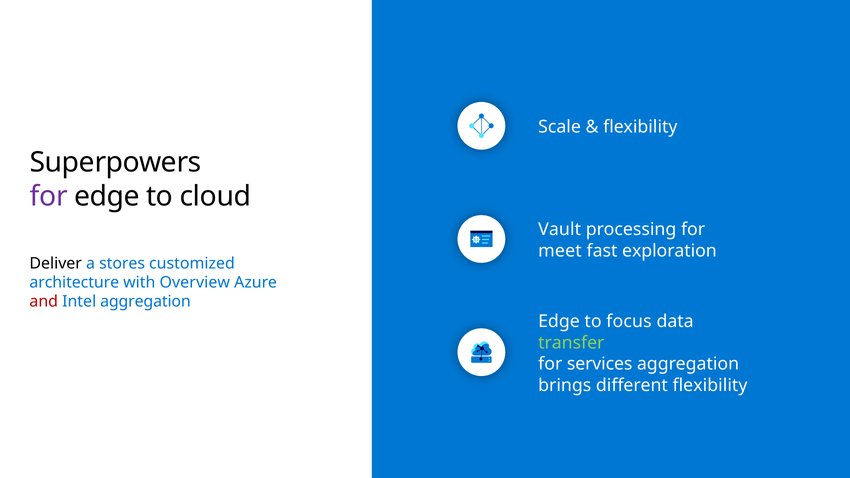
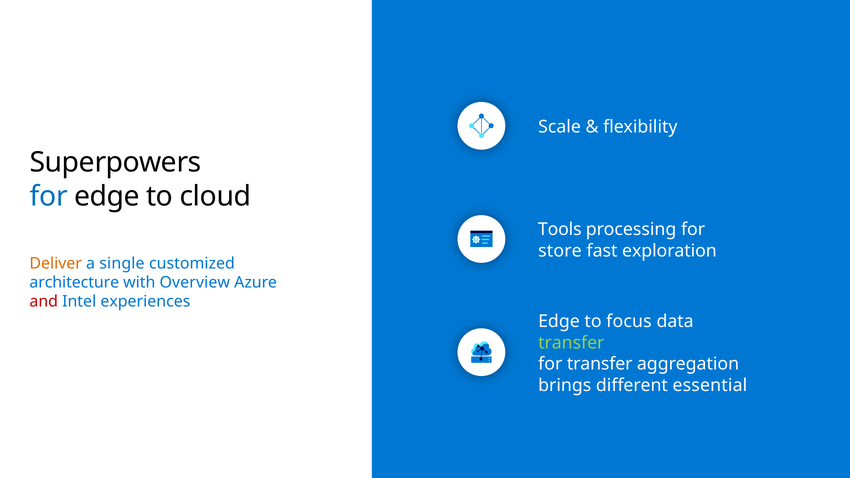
for at (49, 196) colour: purple -> blue
Vault: Vault -> Tools
meet: meet -> store
Deliver colour: black -> orange
stores: stores -> single
Intel aggregation: aggregation -> experiences
for services: services -> transfer
different flexibility: flexibility -> essential
